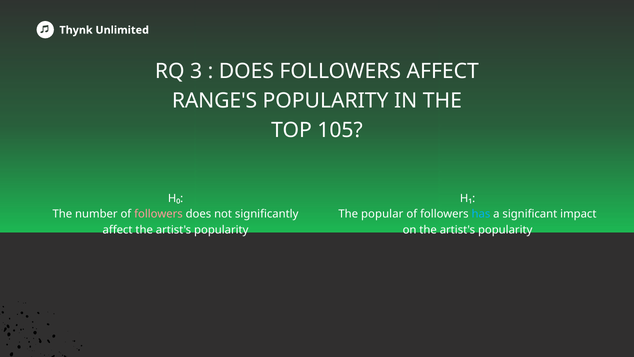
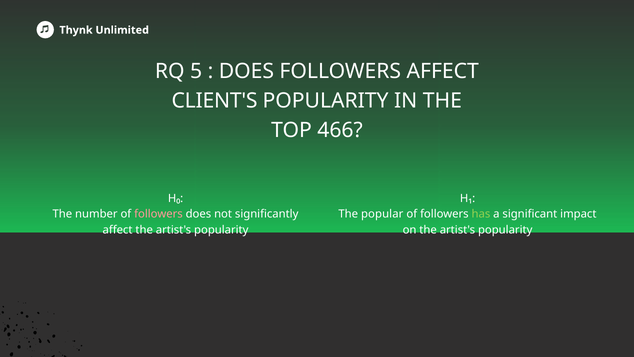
3: 3 -> 5
RANGE'S: RANGE'S -> CLIENT'S
105: 105 -> 466
has colour: light blue -> light green
